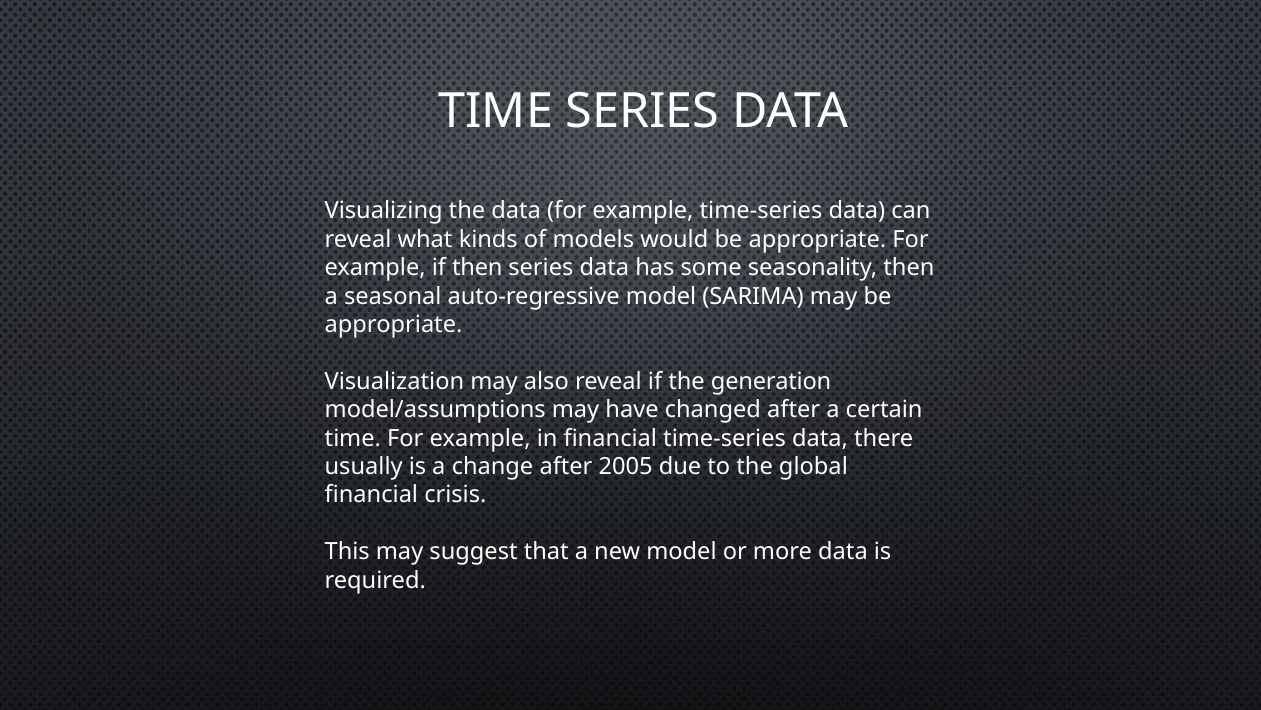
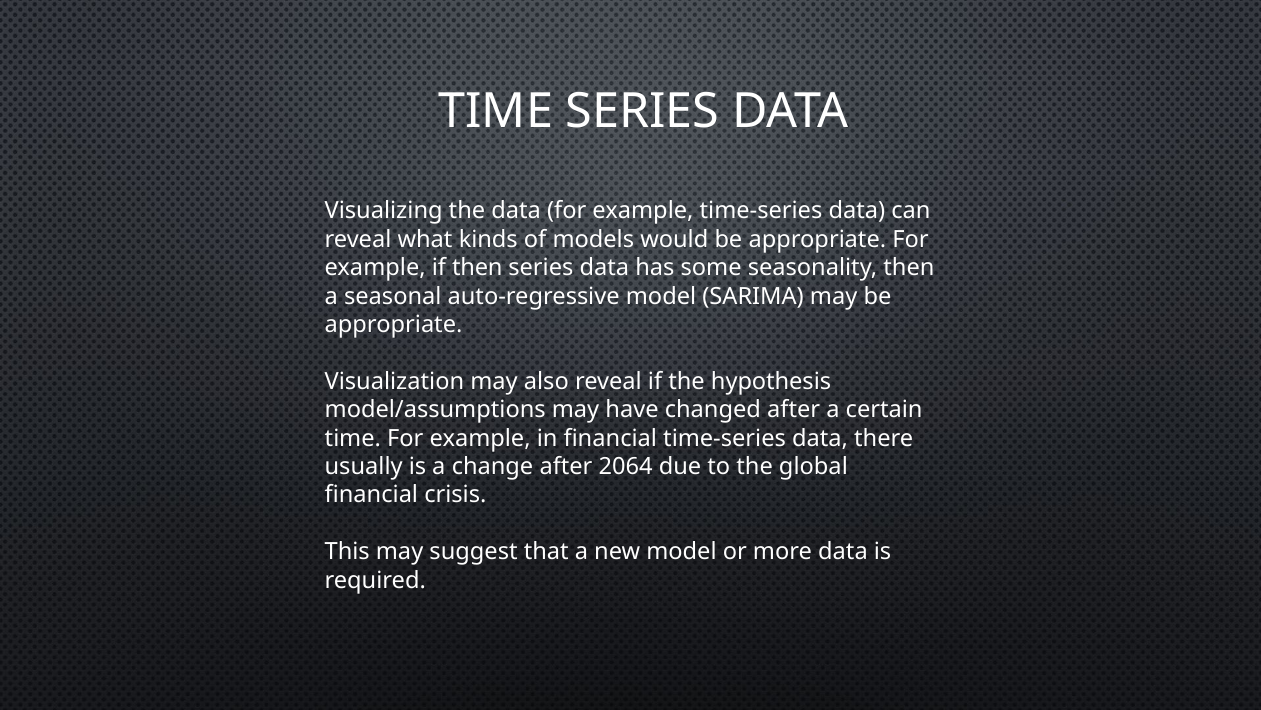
generation: generation -> hypothesis
2005: 2005 -> 2064
